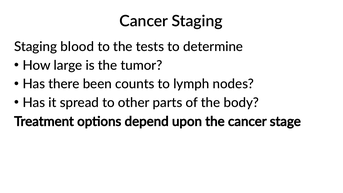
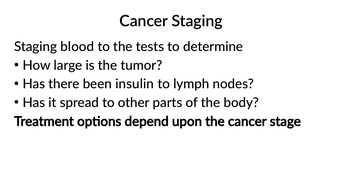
counts: counts -> insulin
